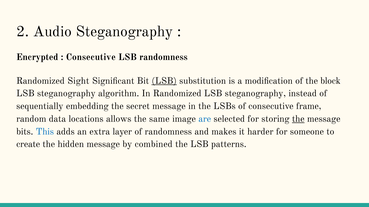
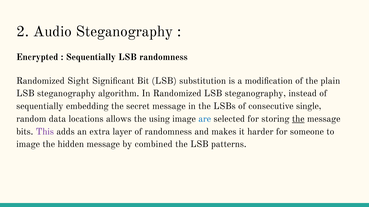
Consecutive at (91, 57): Consecutive -> Sequentially
LSB at (164, 81) underline: present -> none
block: block -> plain
frame: frame -> single
same: same -> using
This colour: blue -> purple
create at (28, 145): create -> image
